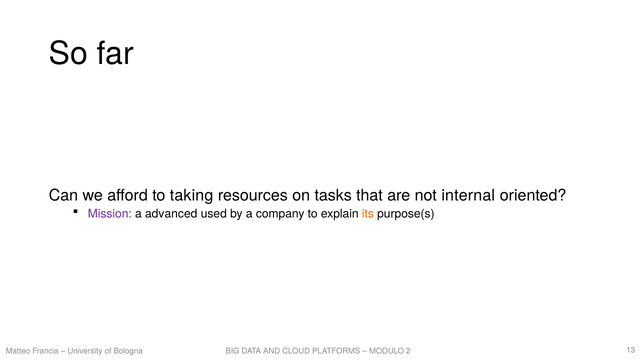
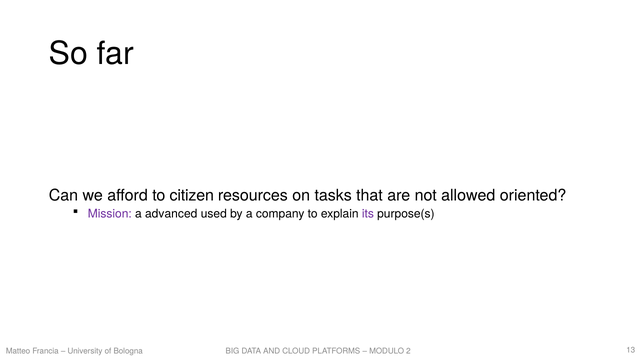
taking: taking -> citizen
internal: internal -> allowed
its colour: orange -> purple
